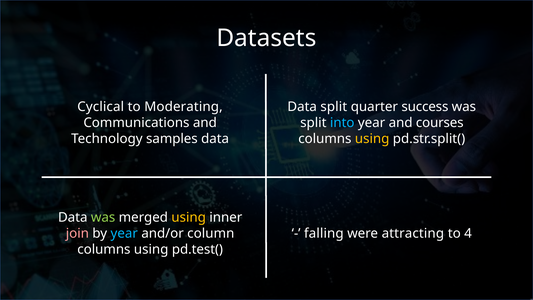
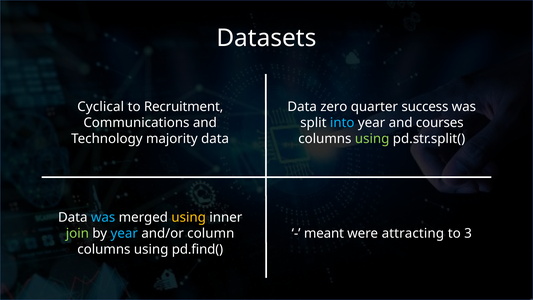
Moderating: Moderating -> Recruitment
Data split: split -> zero
samples: samples -> majority
using at (372, 139) colour: yellow -> light green
was at (103, 217) colour: light green -> light blue
join colour: pink -> light green
falling: falling -> meant
4: 4 -> 3
pd.test(: pd.test( -> pd.find(
